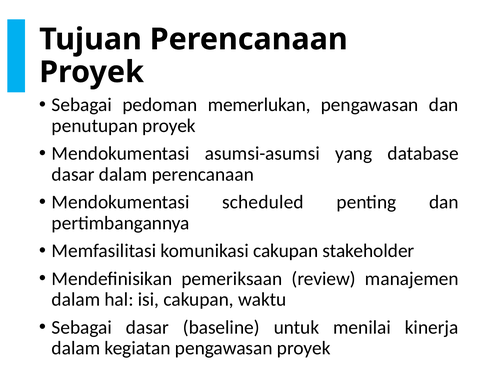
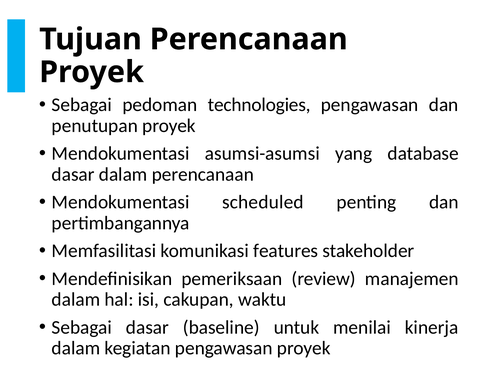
memerlukan: memerlukan -> technologies
komunikasi cakupan: cakupan -> features
